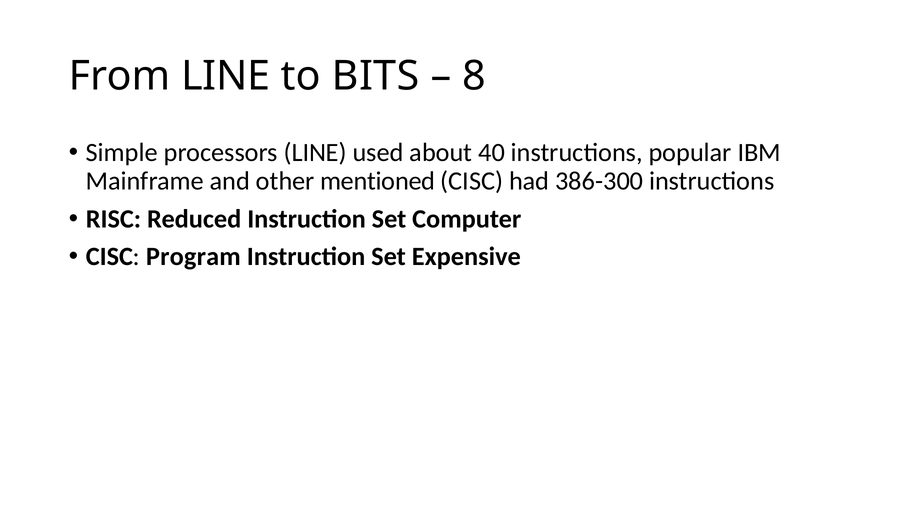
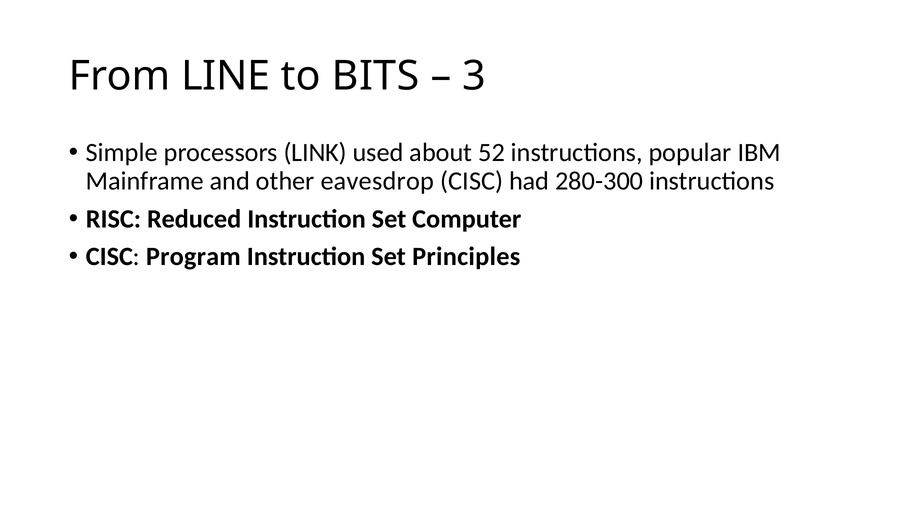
8: 8 -> 3
processors LINE: LINE -> LINK
40: 40 -> 52
mentioned: mentioned -> eavesdrop
386-300: 386-300 -> 280-300
Expensive: Expensive -> Principles
